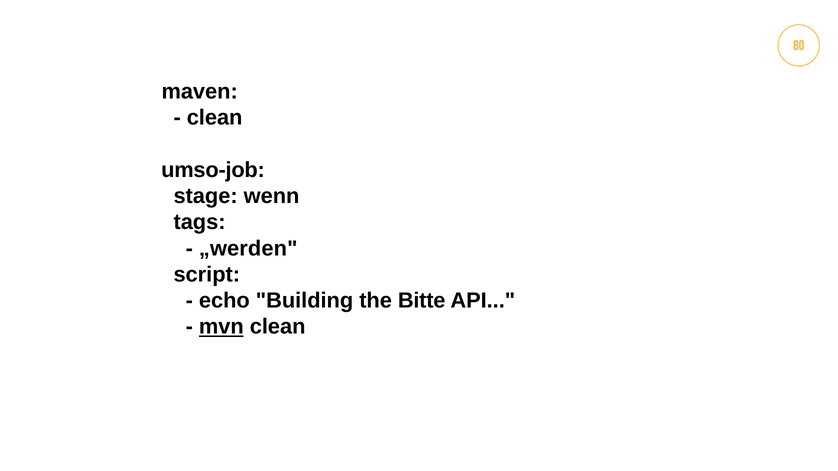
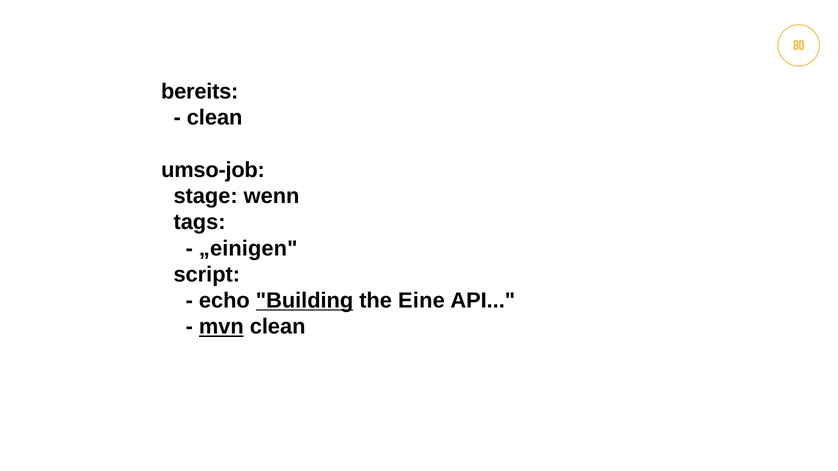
maven: maven -> bereits
„werden: „werden -> „einigen
Building underline: none -> present
Bitte: Bitte -> Eine
